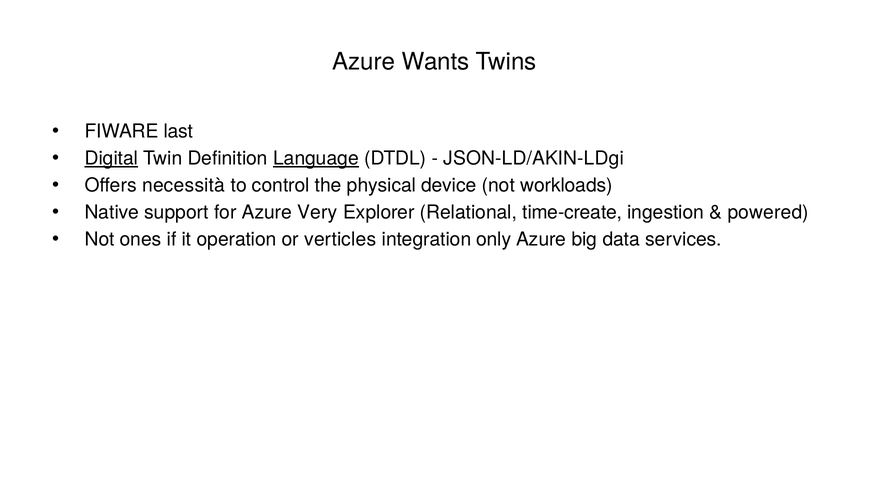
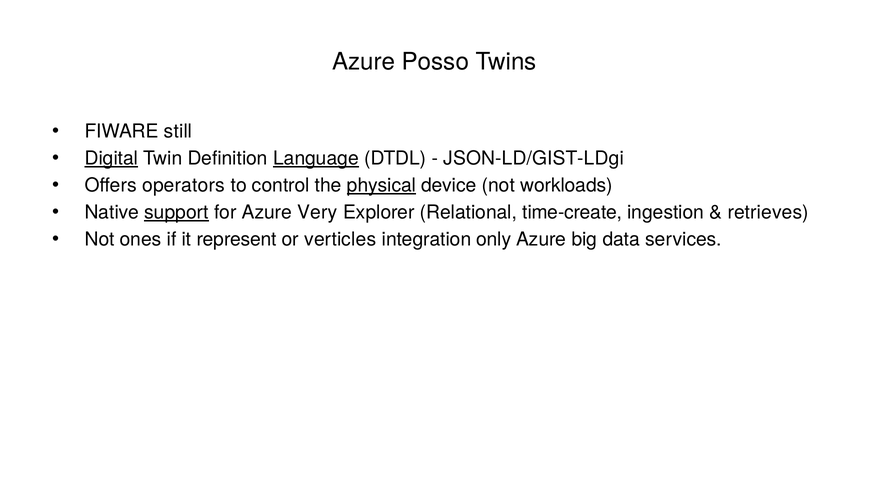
Wants: Wants -> Posso
last: last -> still
JSON-LD/AKIN-LDgi: JSON-LD/AKIN-LDgi -> JSON-LD/GIST-LDgi
necessità: necessità -> operators
physical underline: none -> present
support underline: none -> present
powered: powered -> retrieves
operation: operation -> represent
